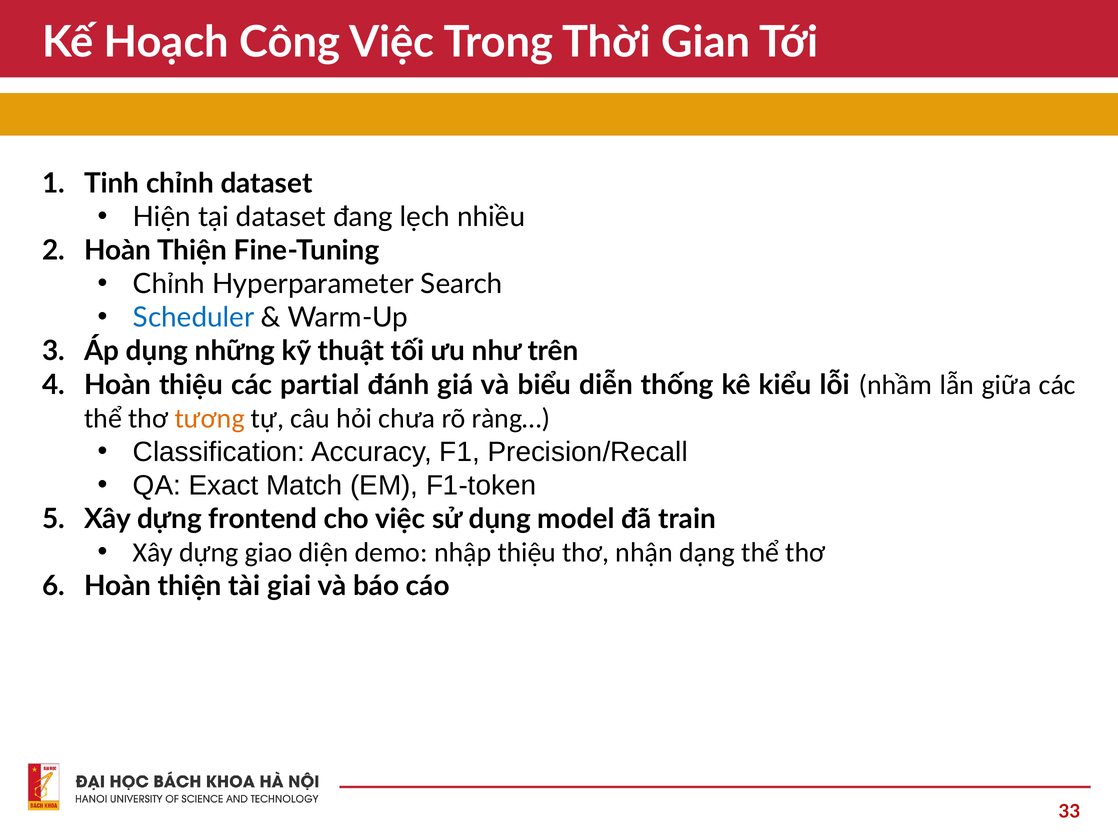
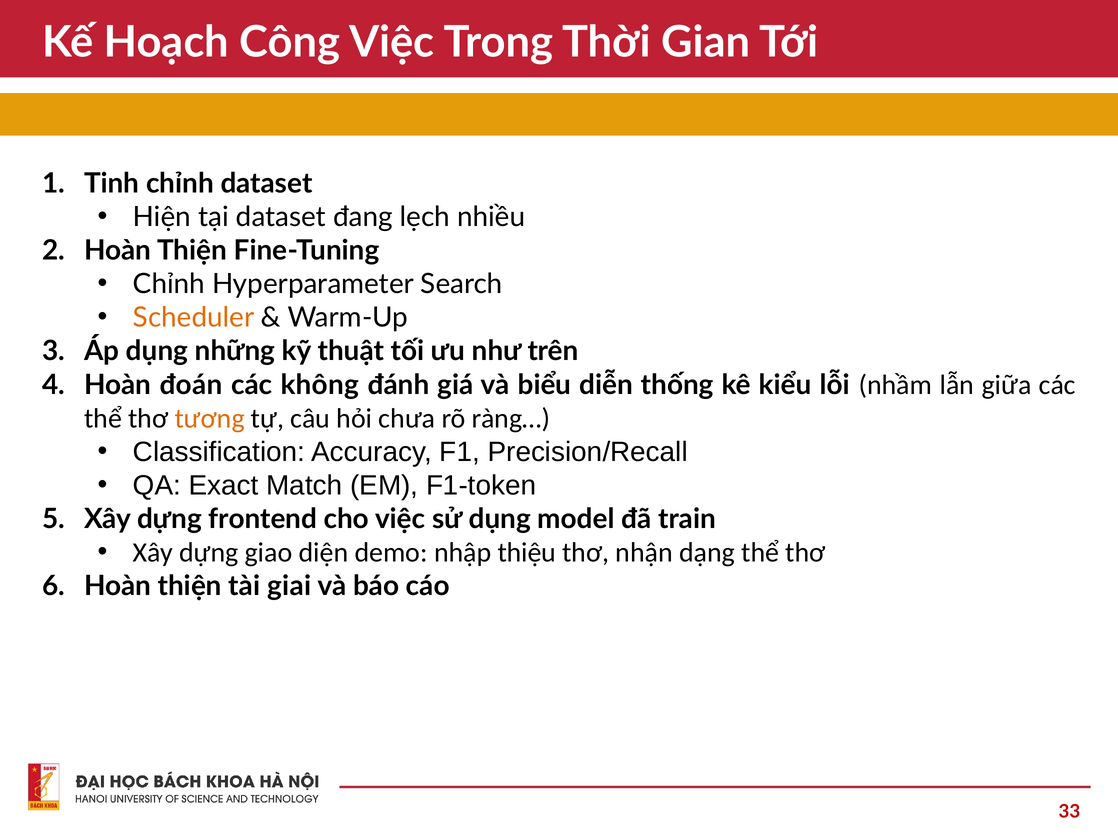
Scheduler colour: blue -> orange
Hoàn thiệu: thiệu -> đoán
partial: partial -> không
